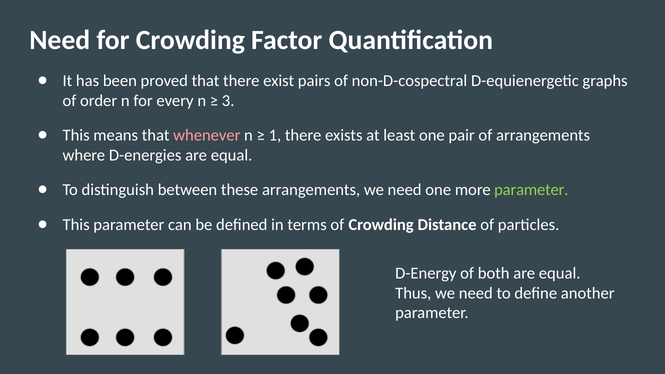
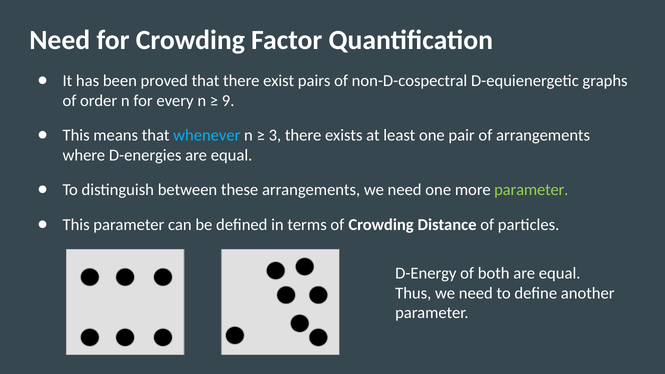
3: 3 -> 9
whenever colour: pink -> light blue
1: 1 -> 3
